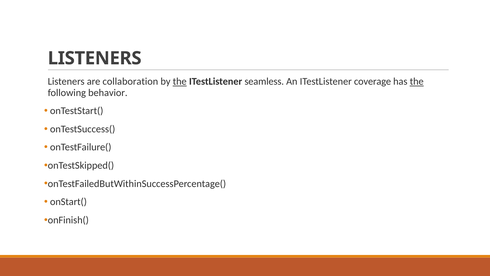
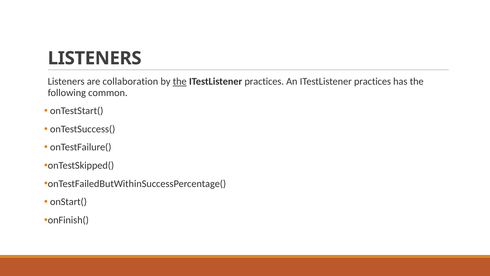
seamless at (264, 81): seamless -> practices
An ITestListener coverage: coverage -> practices
the at (417, 81) underline: present -> none
behavior: behavior -> common
